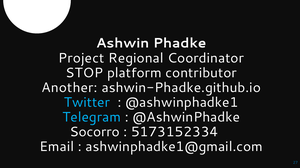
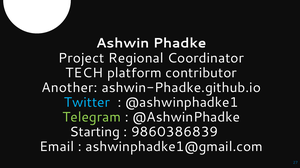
STOP: STOP -> TECH
Telegram colour: light blue -> light green
Socorro: Socorro -> Starting
5173152334: 5173152334 -> 9860386839
